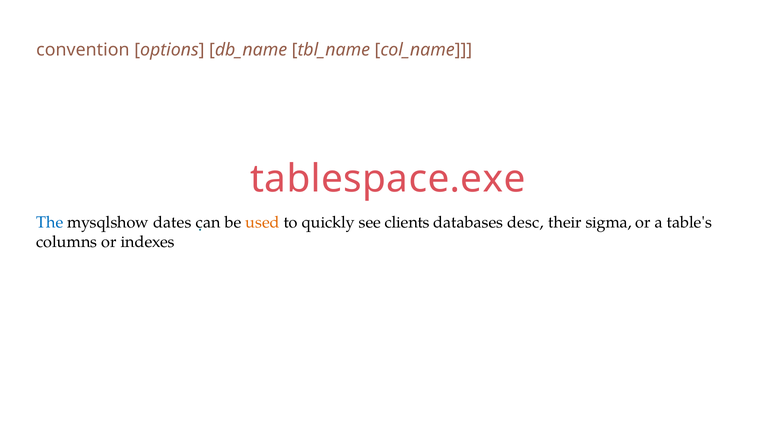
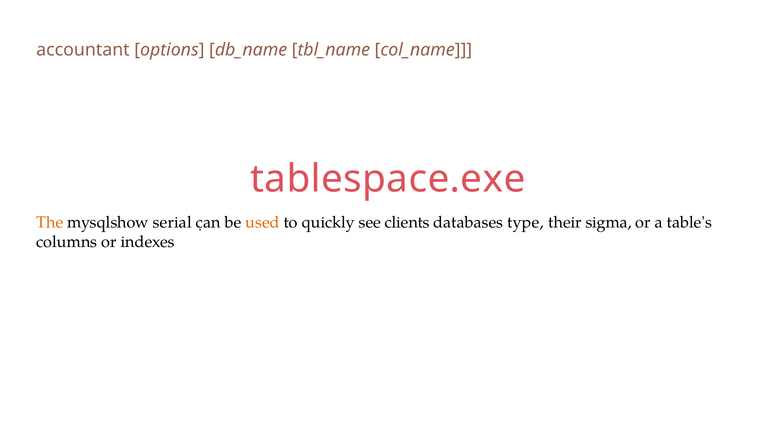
convention: convention -> accountant
The colour: blue -> orange
dates: dates -> serial
desc: desc -> type
